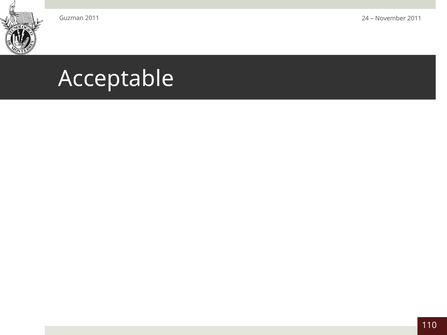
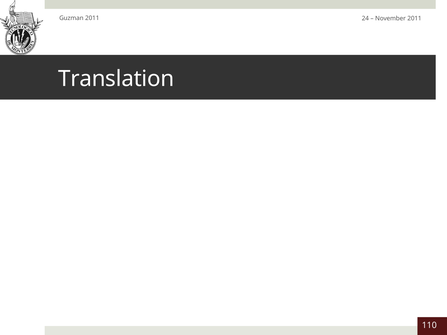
Acceptable: Acceptable -> Translation
